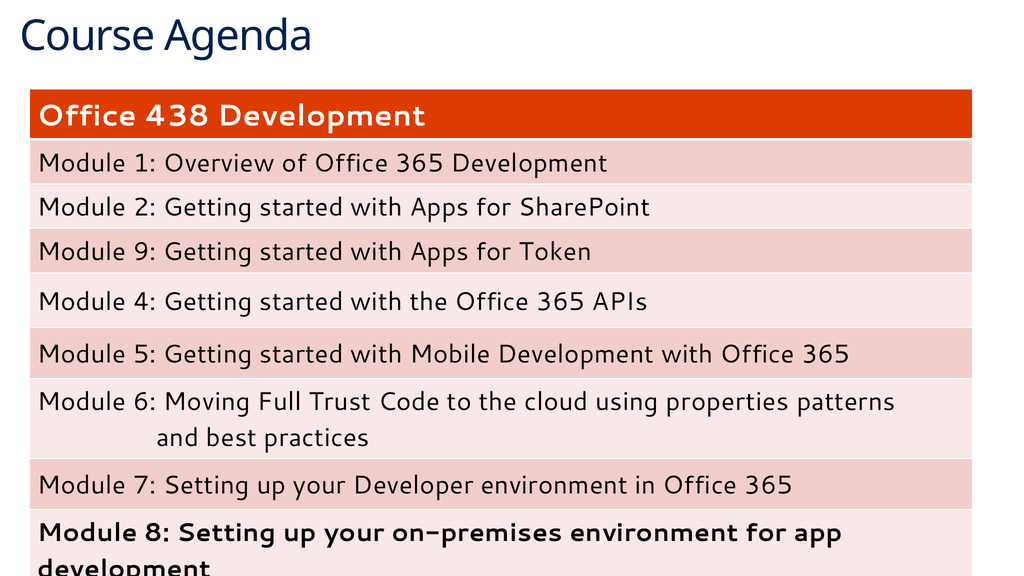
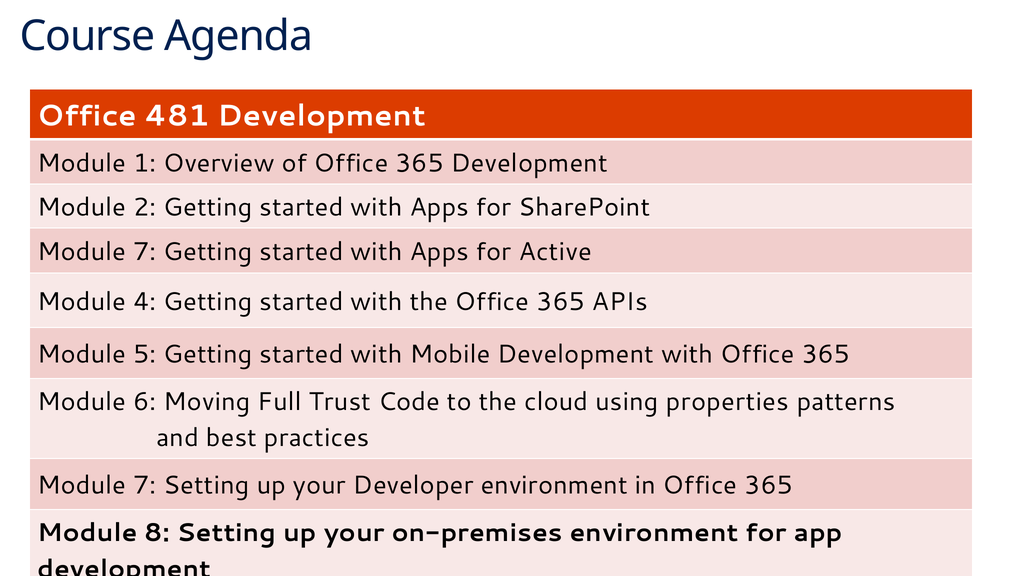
438: 438 -> 481
9 at (145, 252): 9 -> 7
Token: Token -> Active
